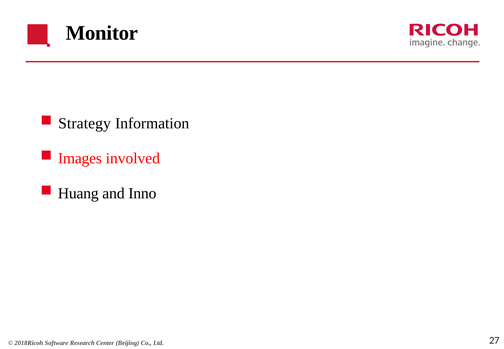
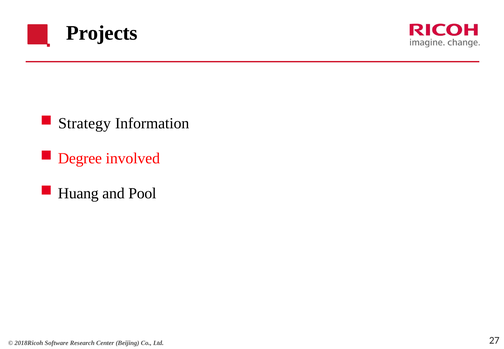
Monitor: Monitor -> Projects
Images: Images -> Degree
Inno: Inno -> Pool
